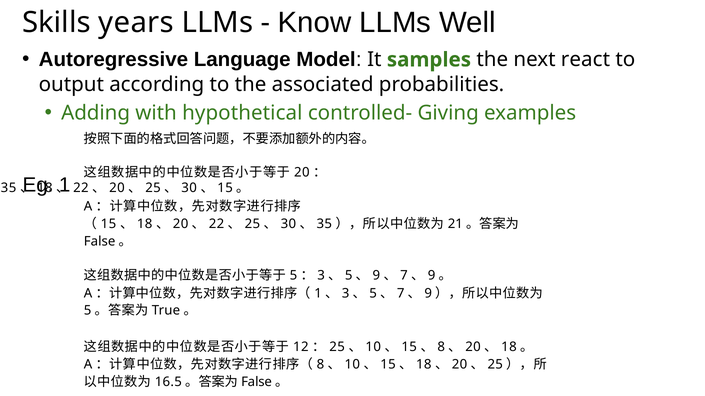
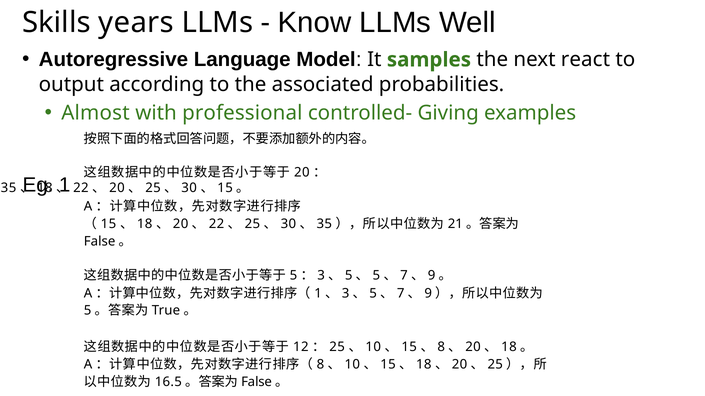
Adding: Adding -> Almost
hypothetical: hypothetical -> professional
9 at (376, 276): 9 -> 5
